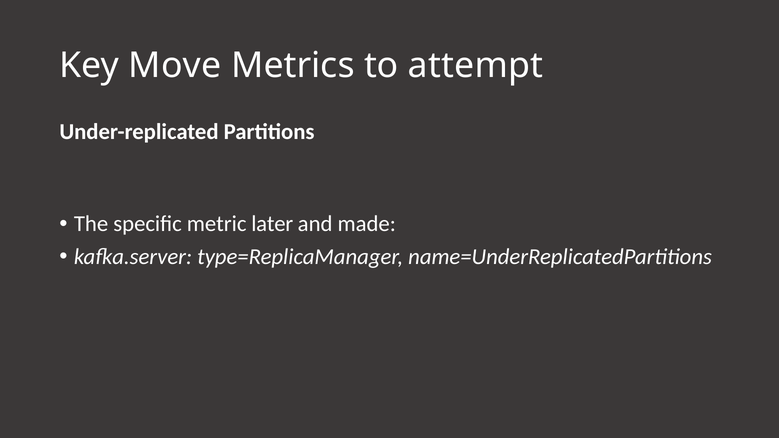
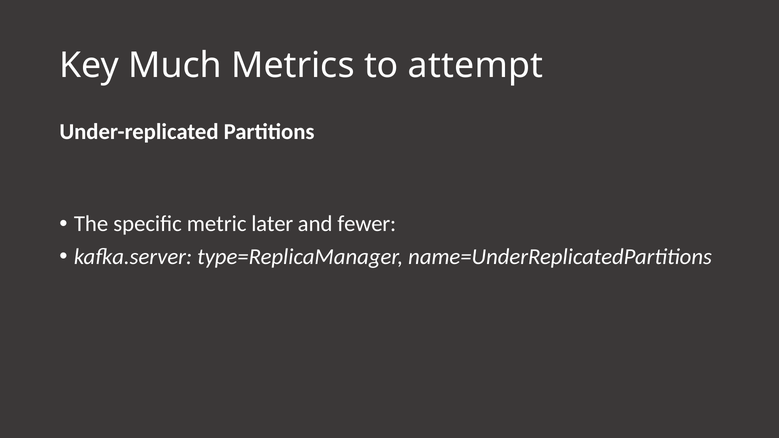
Move: Move -> Much
made: made -> fewer
